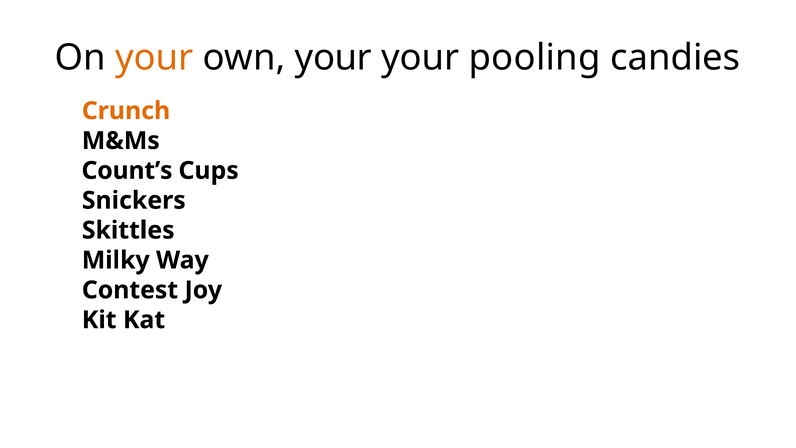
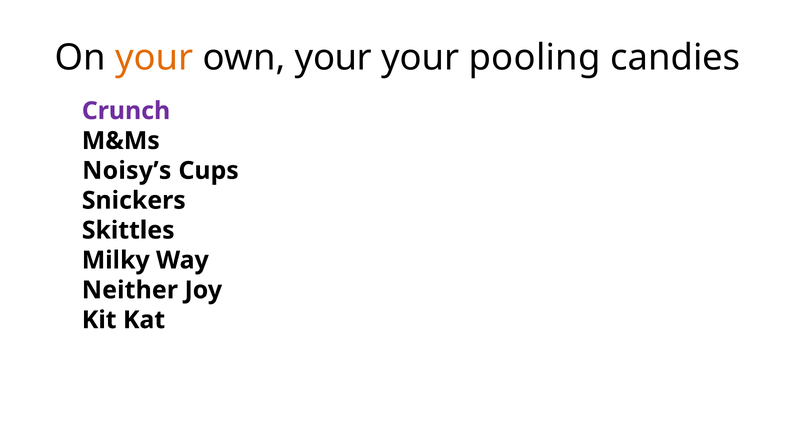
Crunch colour: orange -> purple
Count’s: Count’s -> Noisy’s
Contest: Contest -> Neither
